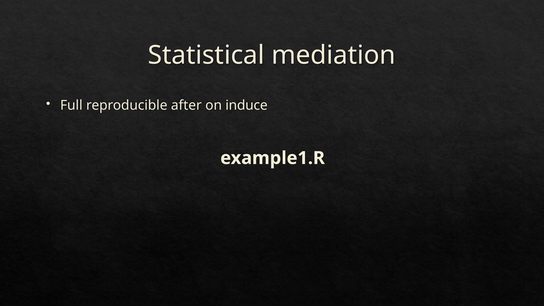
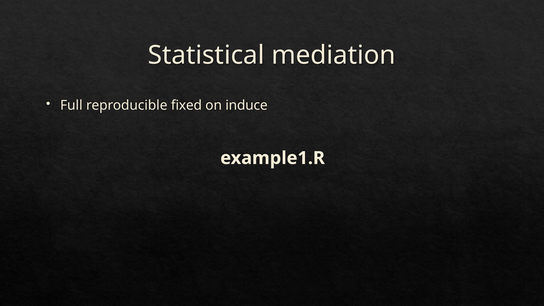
after: after -> fixed
